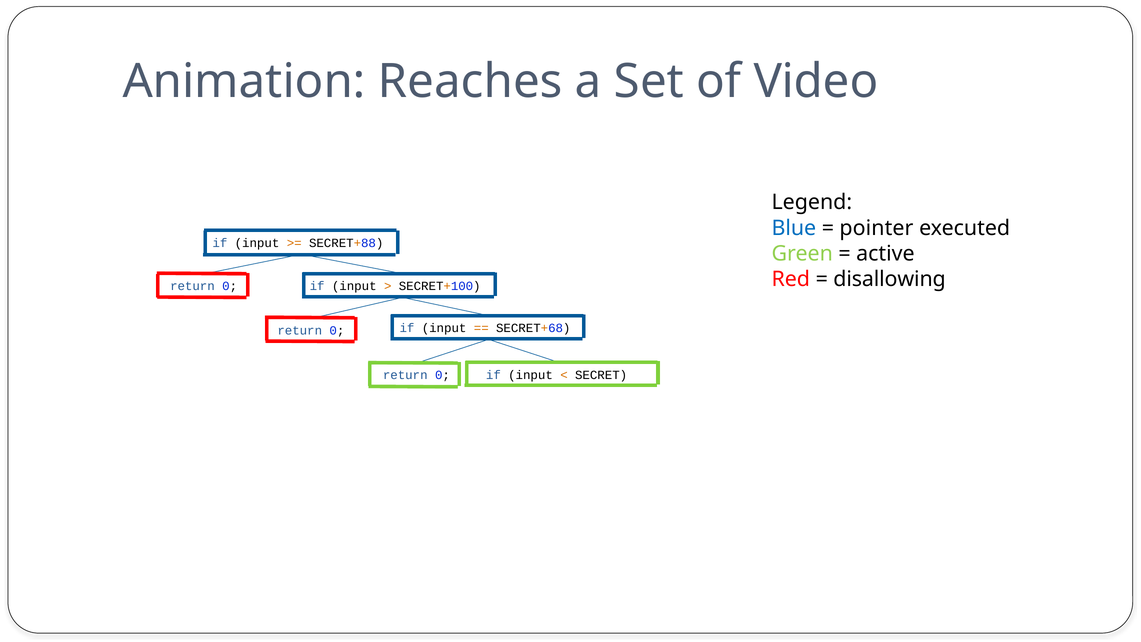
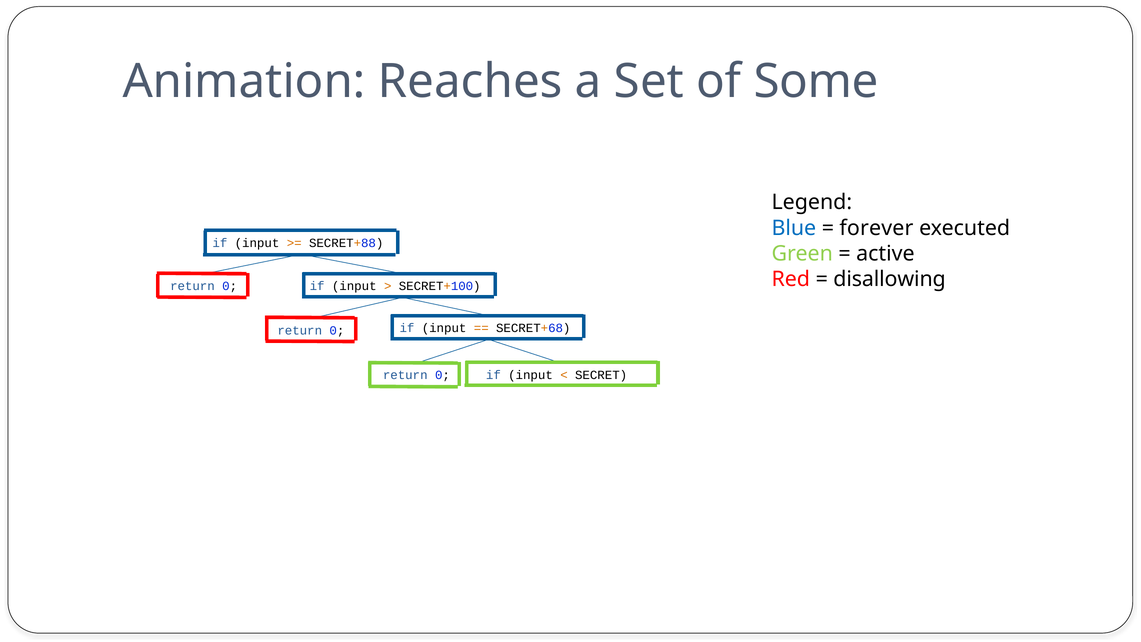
Video: Video -> Some
pointer: pointer -> forever
